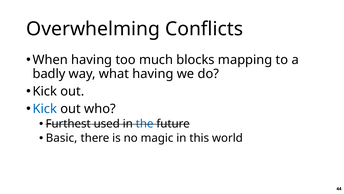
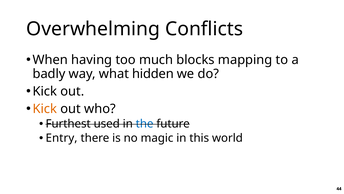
what having: having -> hidden
Kick at (45, 109) colour: blue -> orange
Basic: Basic -> Entry
